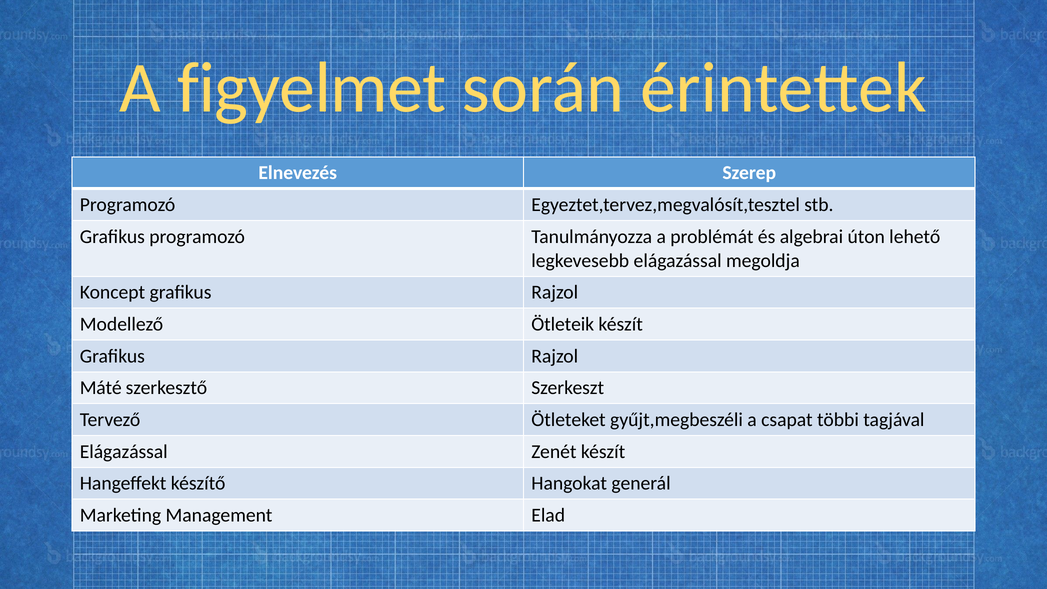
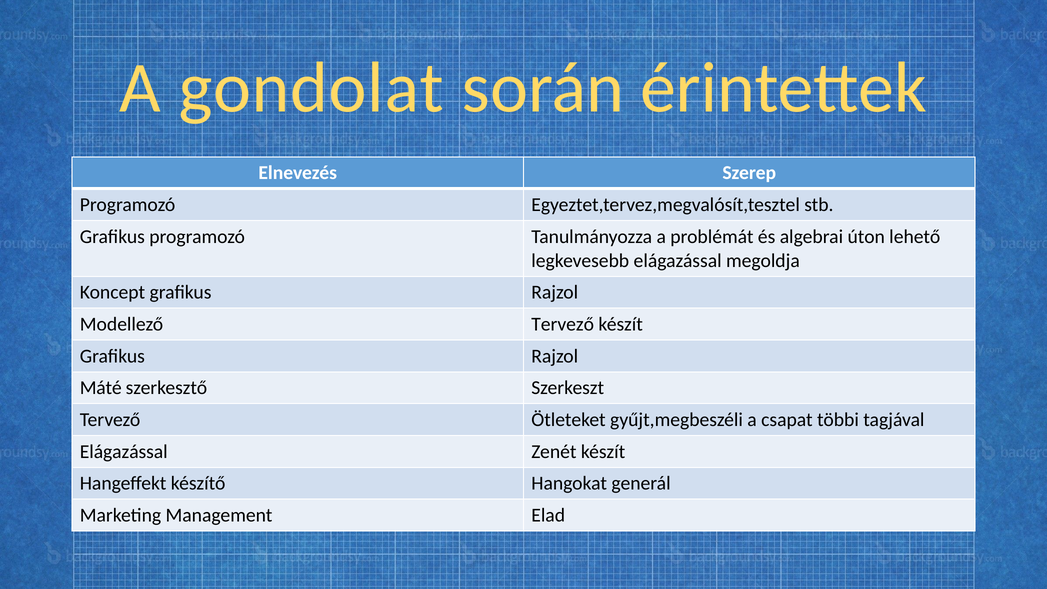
figyelmet: figyelmet -> gondolat
Modellező Ötleteik: Ötleteik -> Tervező
